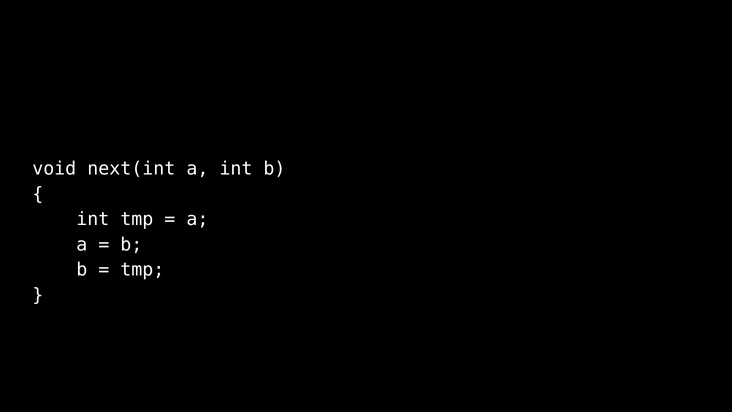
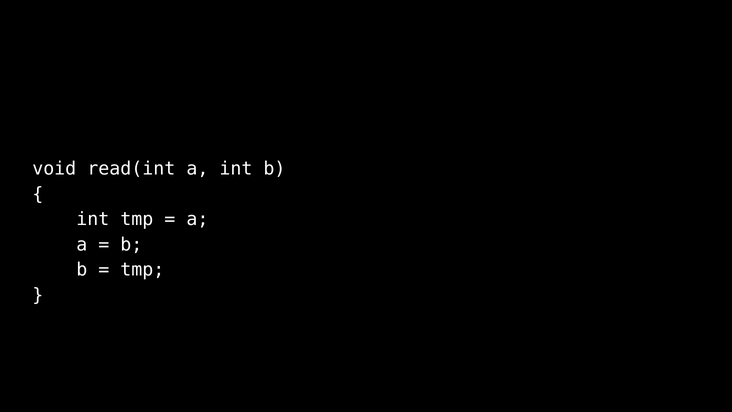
next(int: next(int -> read(int
